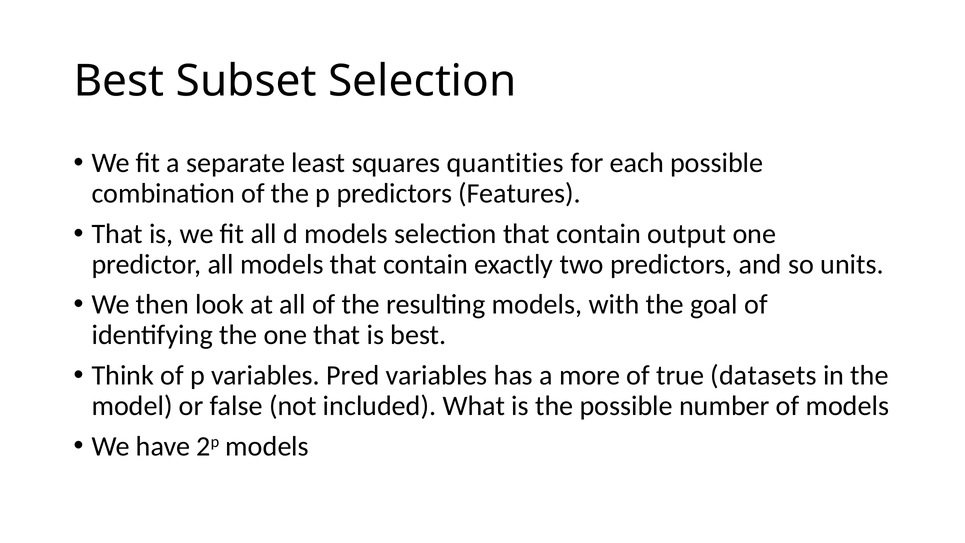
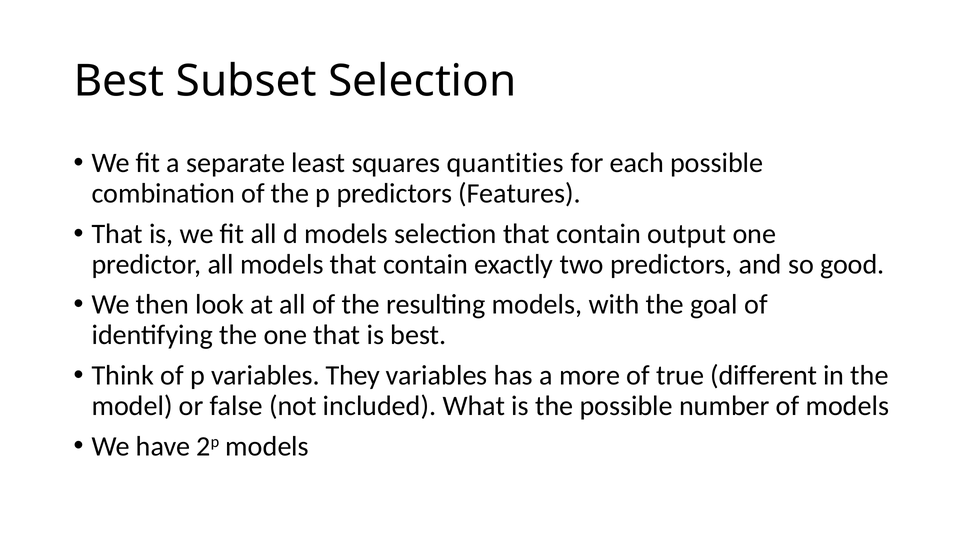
units: units -> good
Pred: Pred -> They
datasets: datasets -> different
